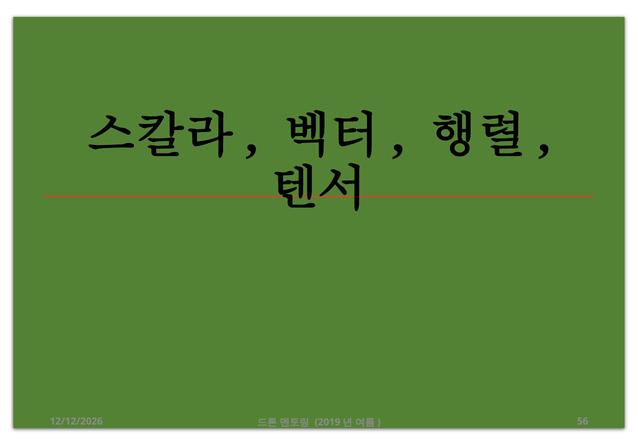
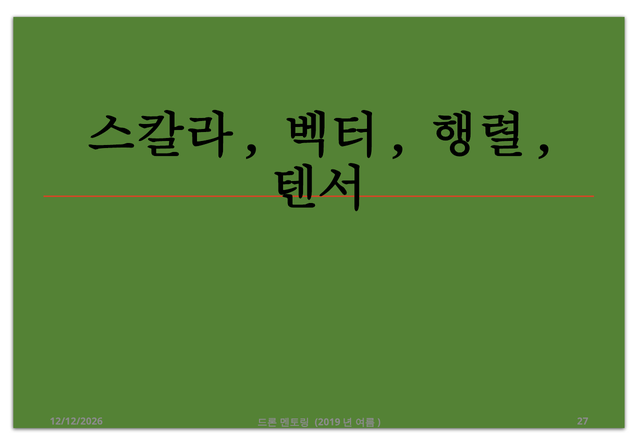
56: 56 -> 27
